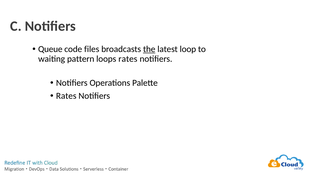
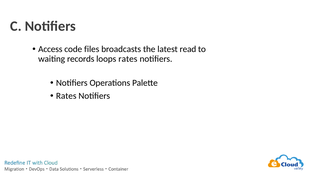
Queue: Queue -> Access
the underline: present -> none
loop: loop -> read
pattern: pattern -> records
